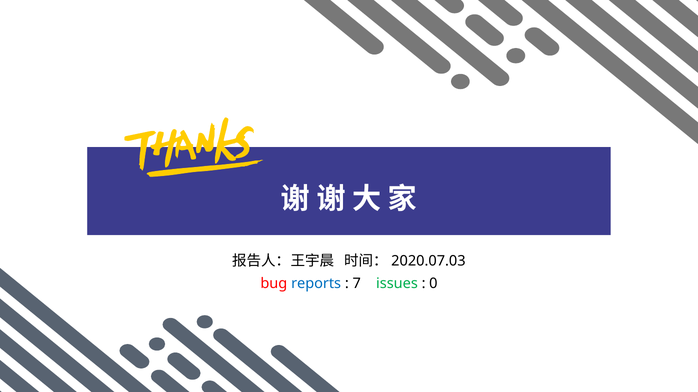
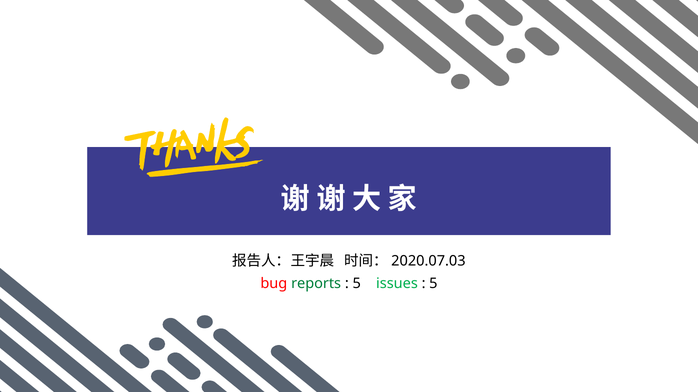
reports colour: blue -> green
7 at (357, 284): 7 -> 5
0 at (433, 284): 0 -> 5
